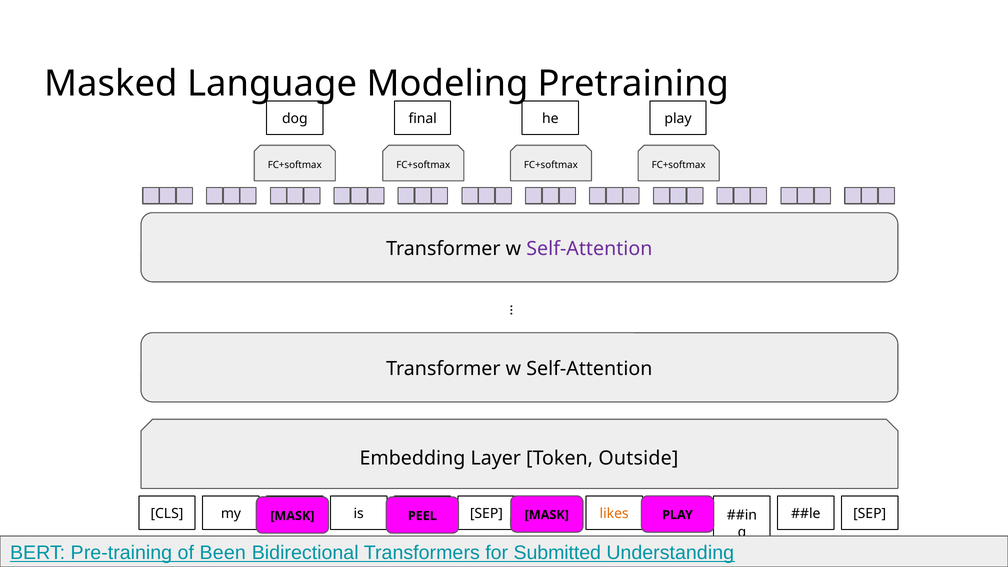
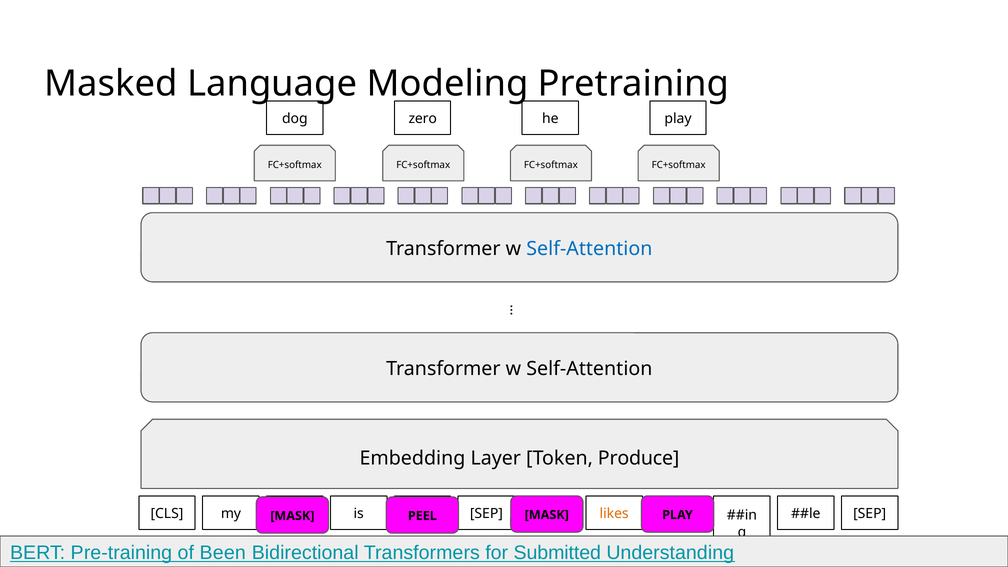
final: final -> zero
Self-Attention at (589, 249) colour: purple -> blue
Outside: Outside -> Produce
